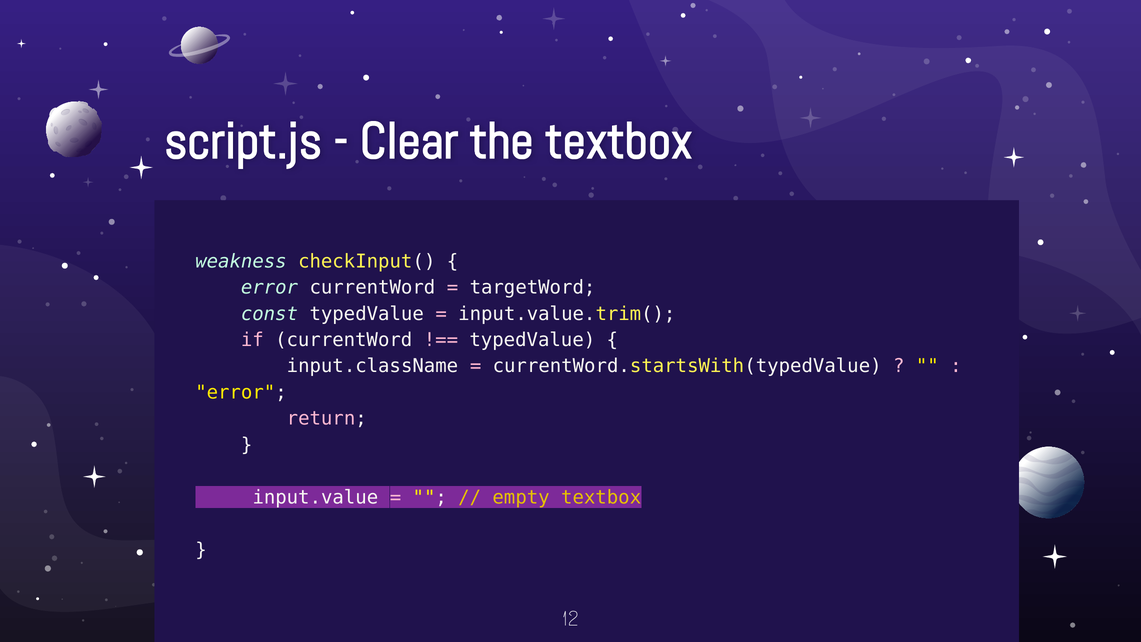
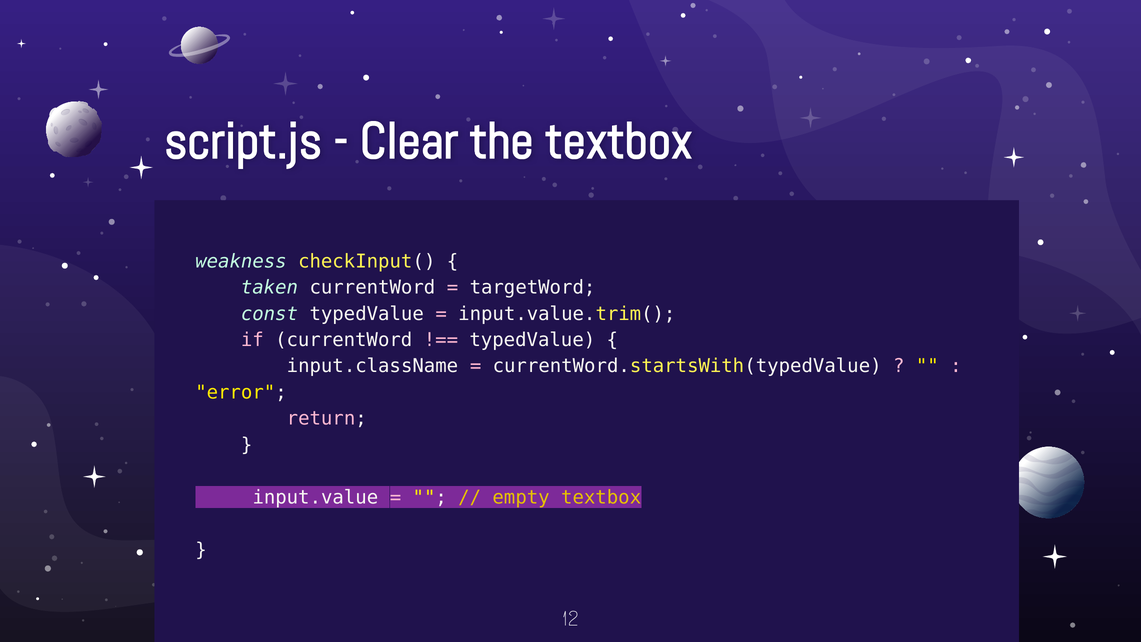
error at (269, 287): error -> taken
